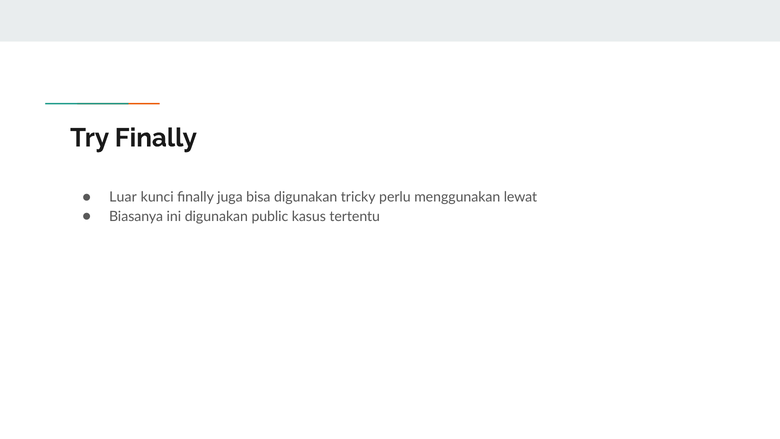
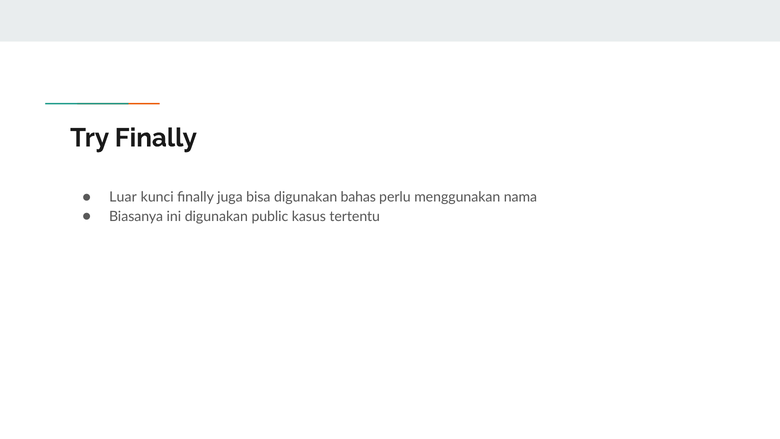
tricky: tricky -> bahas
lewat: lewat -> nama
